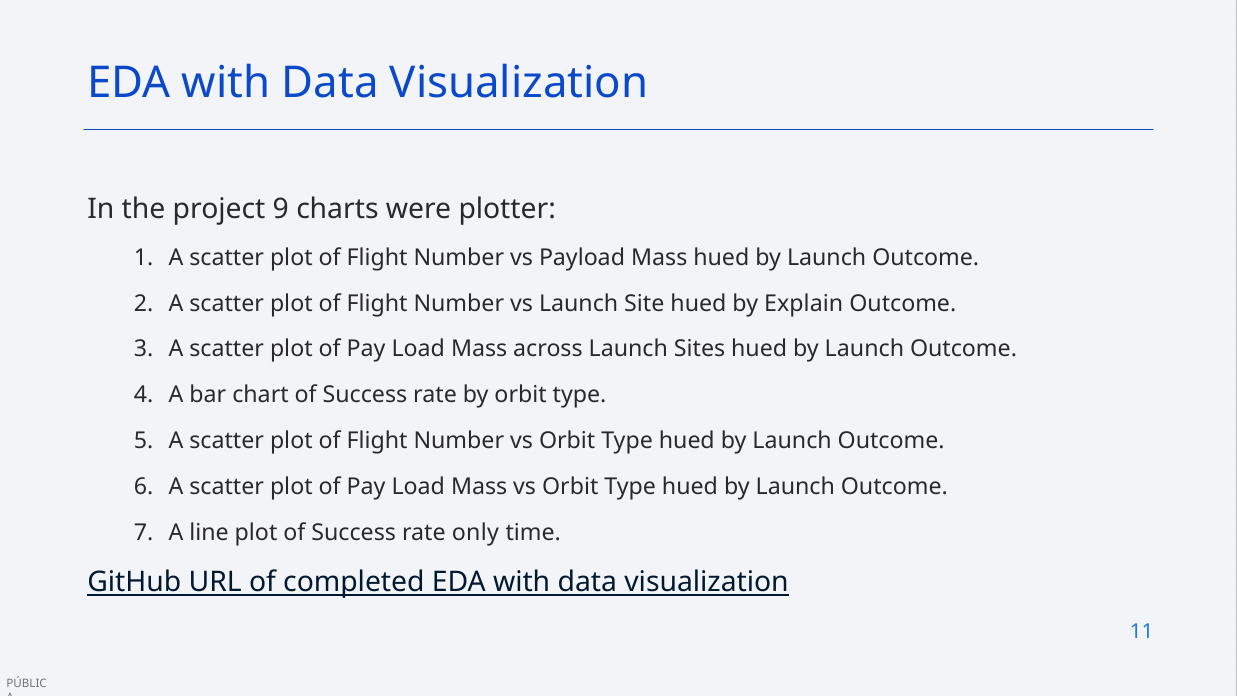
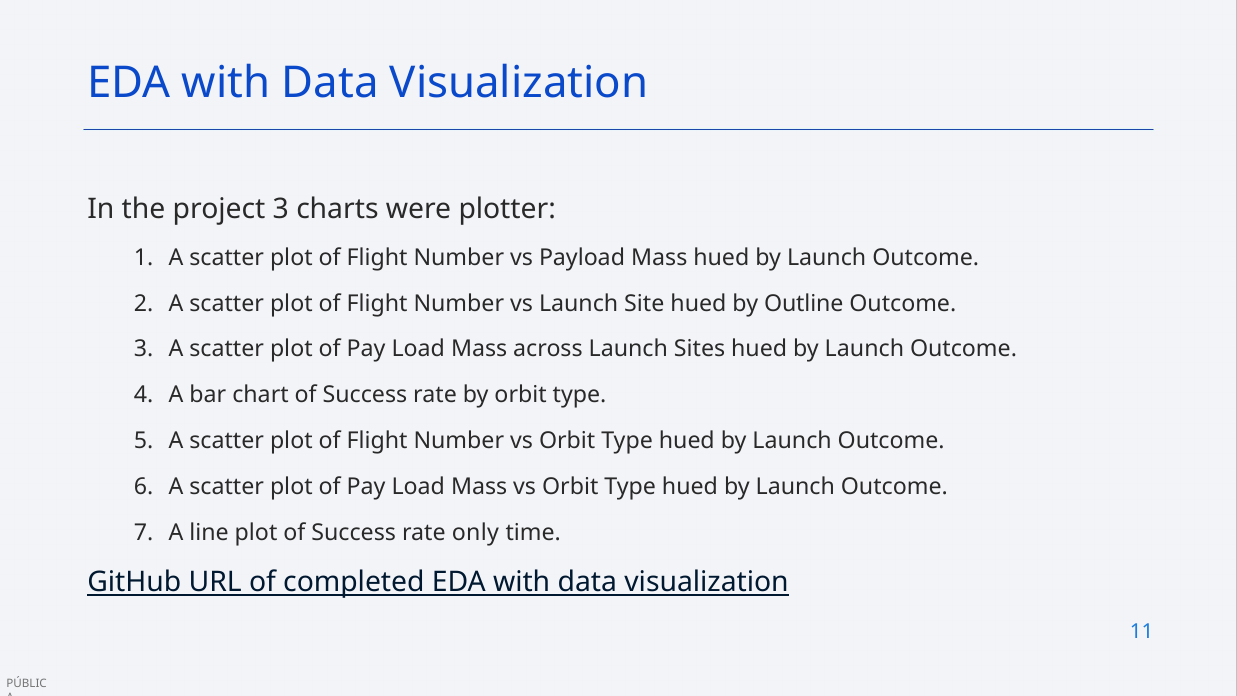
project 9: 9 -> 3
Explain: Explain -> Outline
